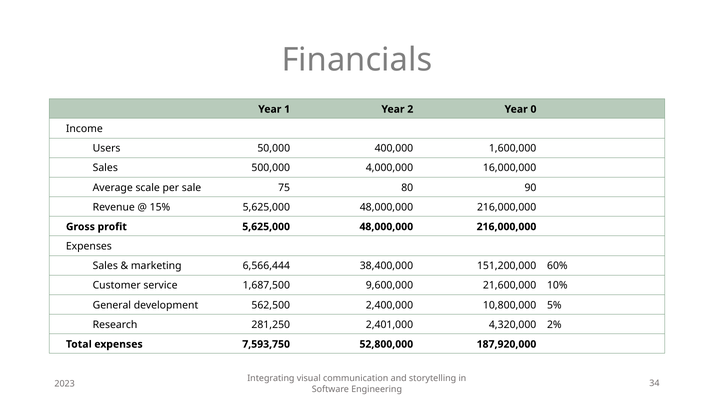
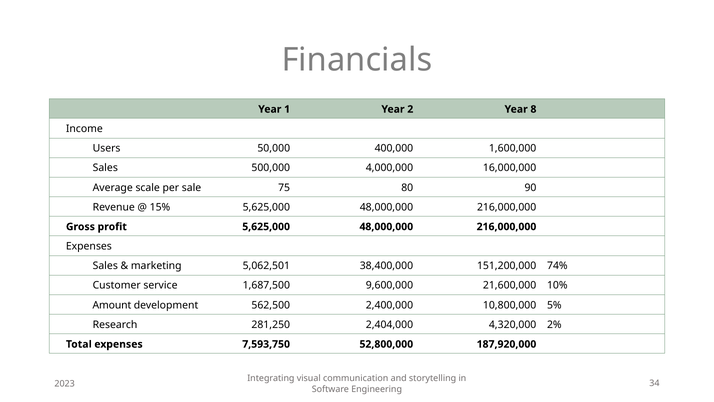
0: 0 -> 8
6,566,444: 6,566,444 -> 5,062,501
60%: 60% -> 74%
General: General -> Amount
2,401,000: 2,401,000 -> 2,404,000
